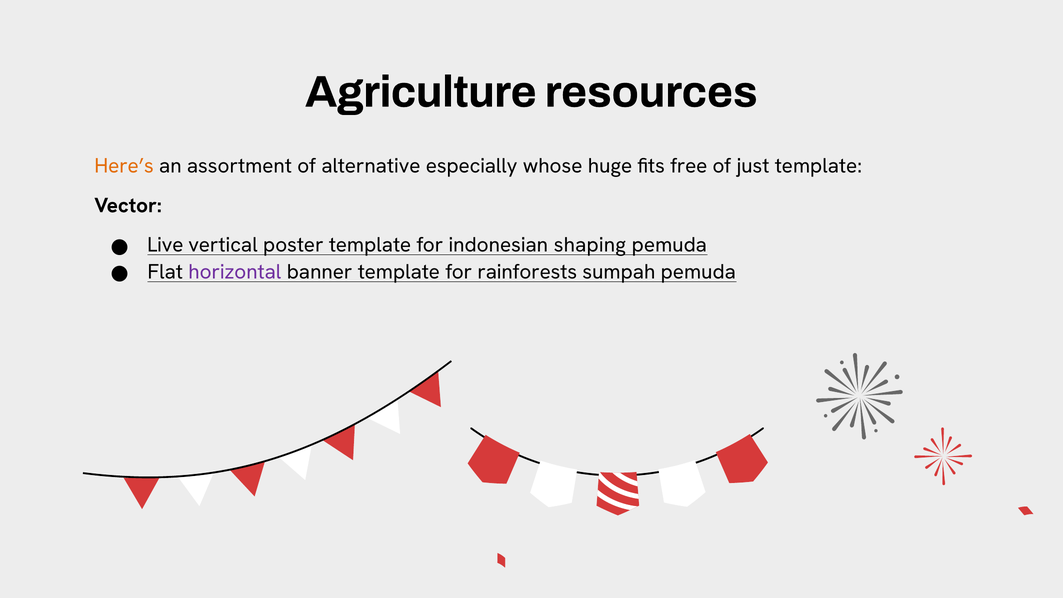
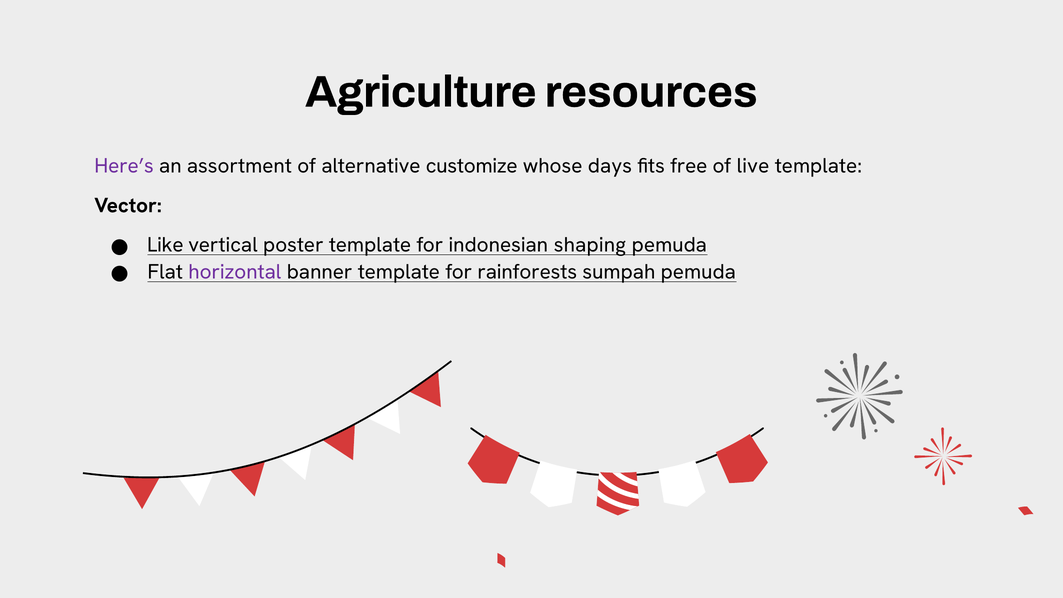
Here’s colour: orange -> purple
especially: especially -> customize
huge: huge -> days
just: just -> live
Live: Live -> Like
